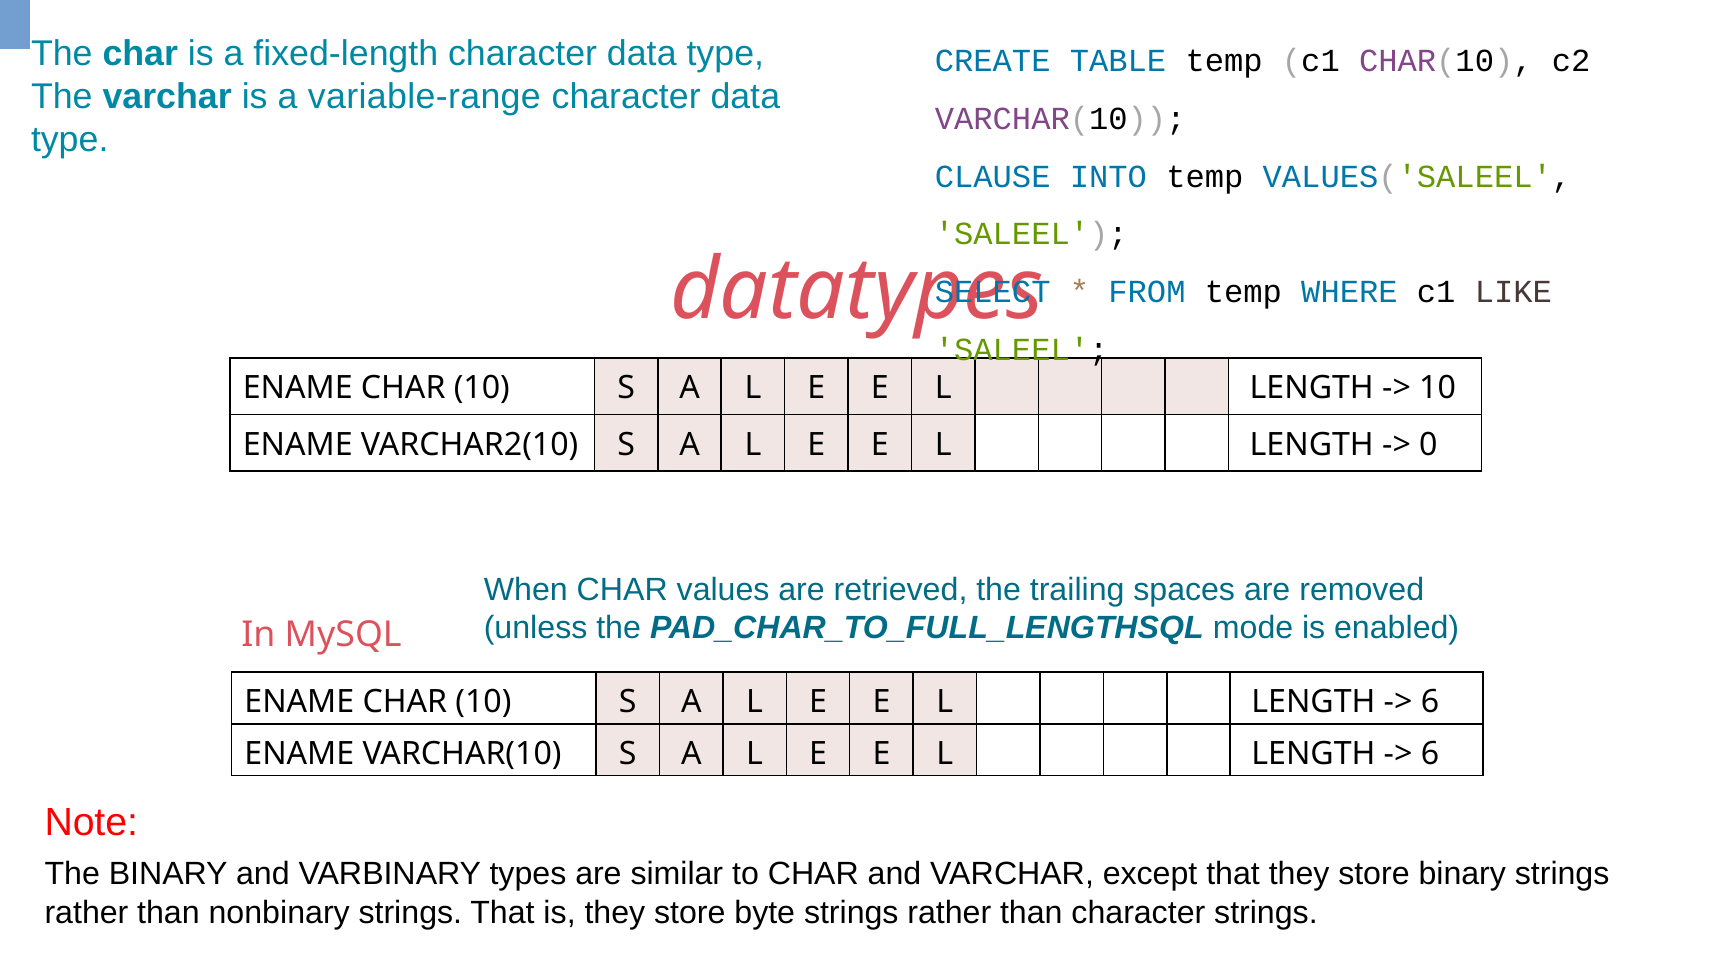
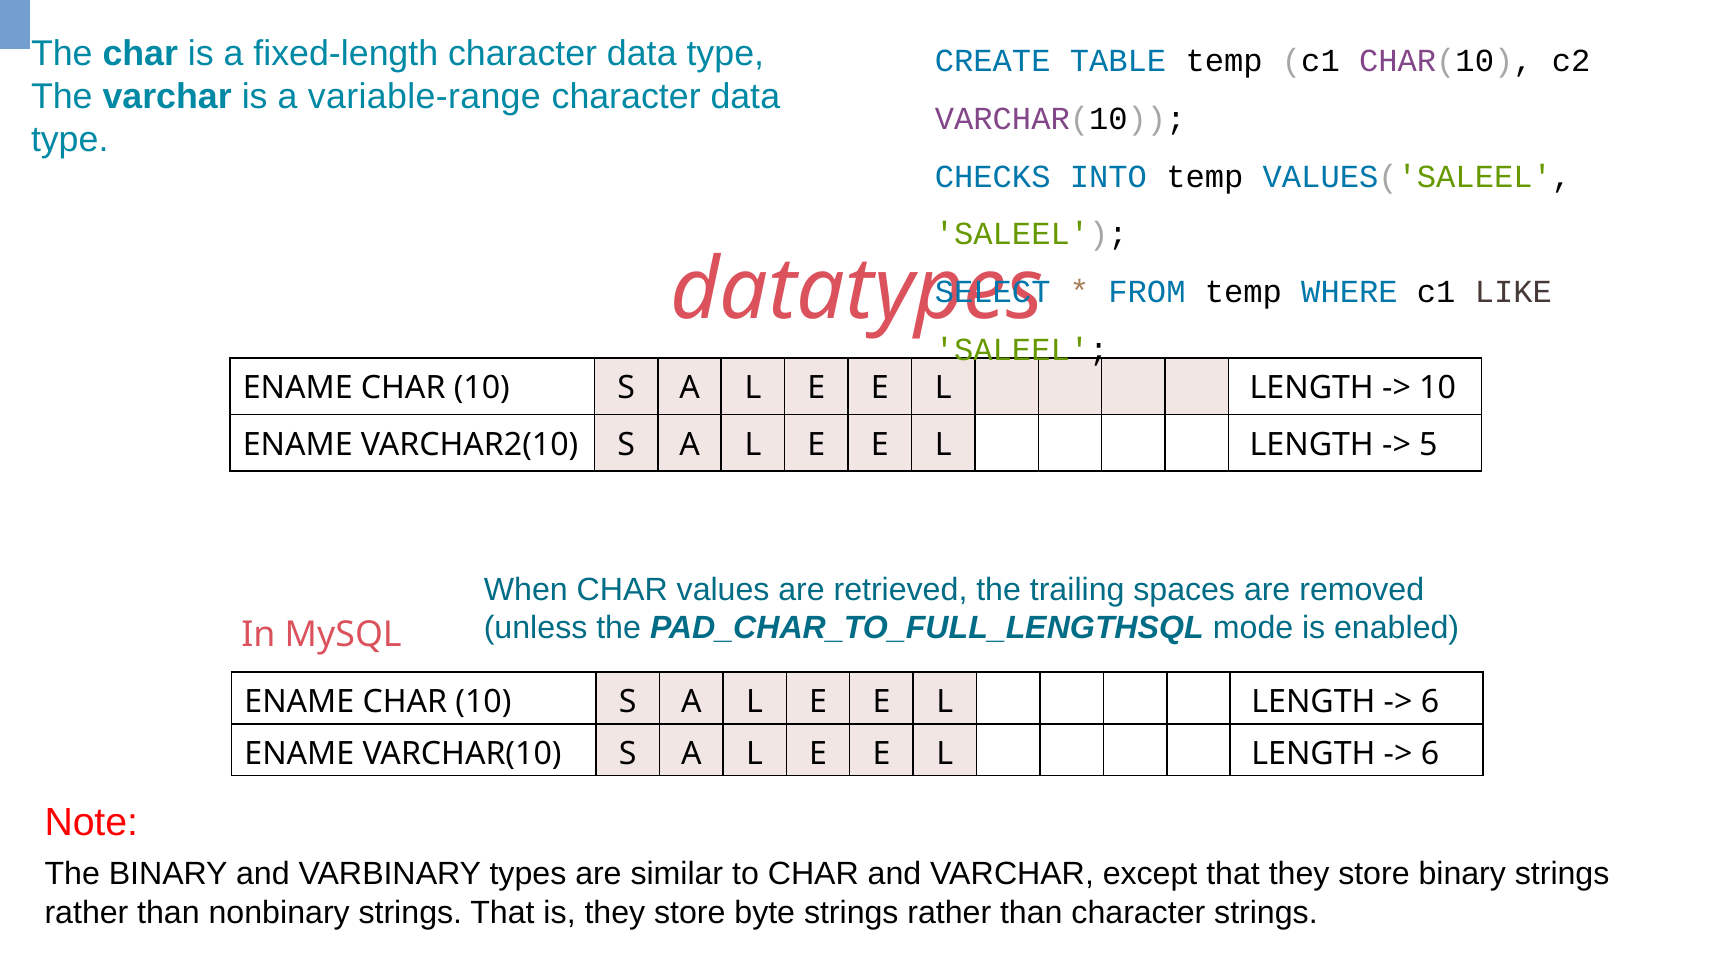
CLAUSE: CLAUSE -> CHECKS
0: 0 -> 5
